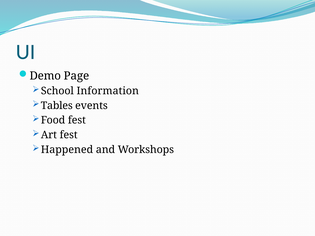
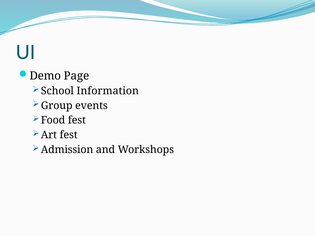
Tables: Tables -> Group
Happened: Happened -> Admission
